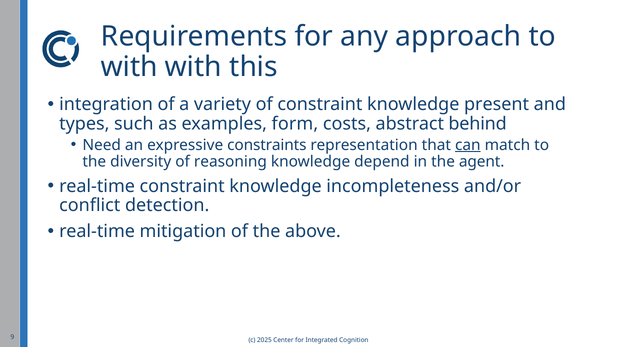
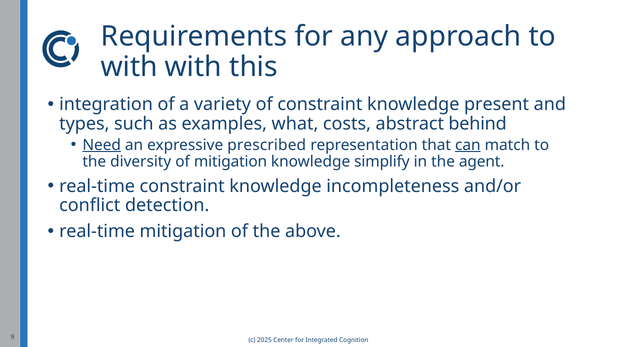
form: form -> what
Need underline: none -> present
constraints: constraints -> prescribed
of reasoning: reasoning -> mitigation
depend: depend -> simplify
